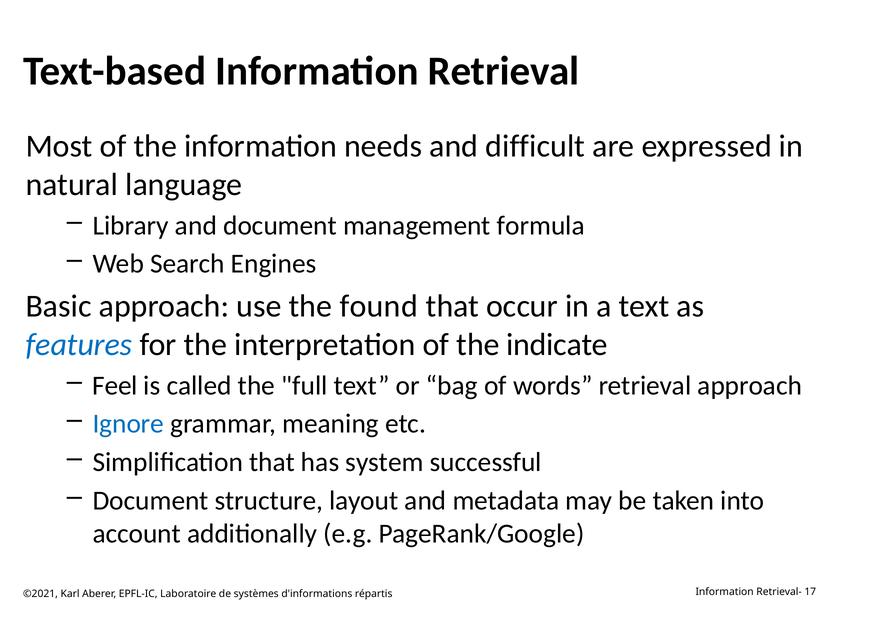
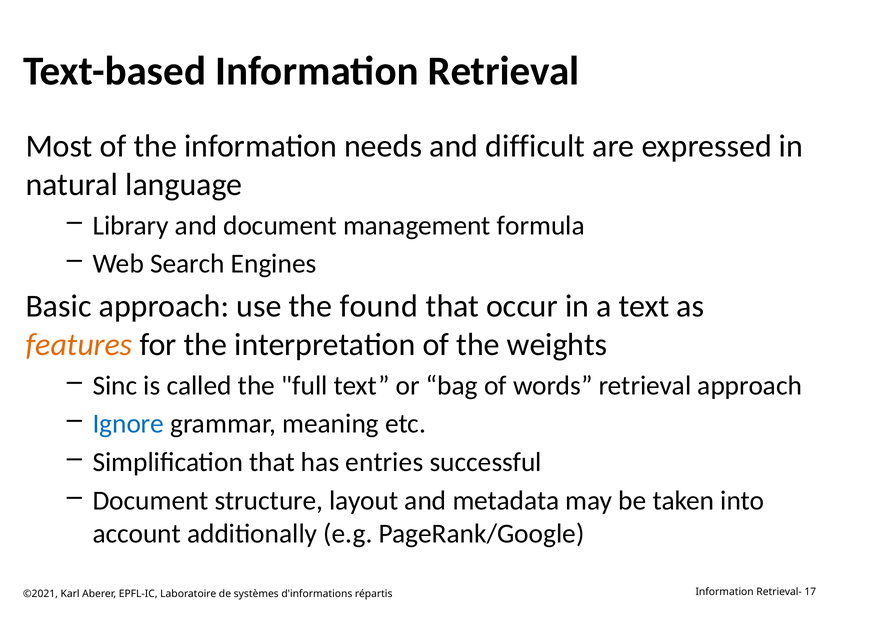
features colour: blue -> orange
indicate: indicate -> weights
Feel: Feel -> Sinc
system: system -> entries
